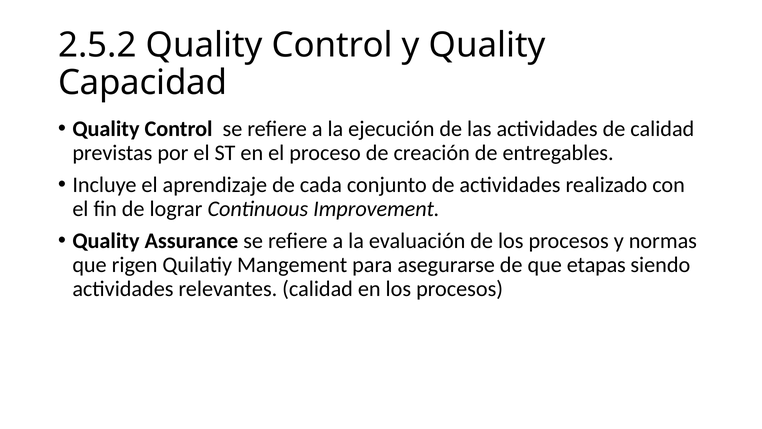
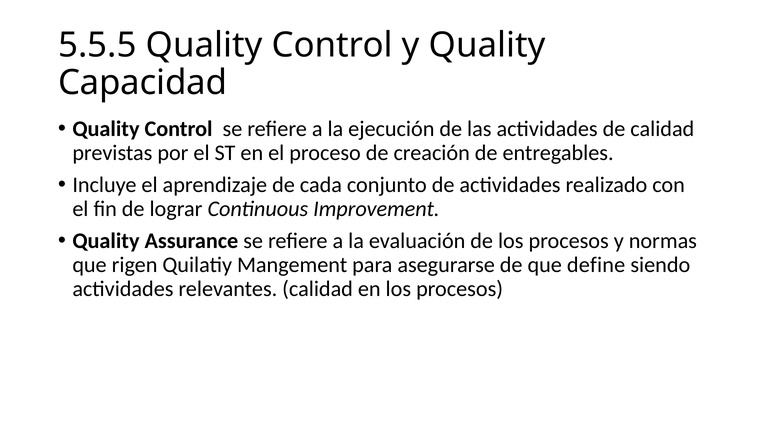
2.5.2: 2.5.2 -> 5.5.5
etapas: etapas -> define
